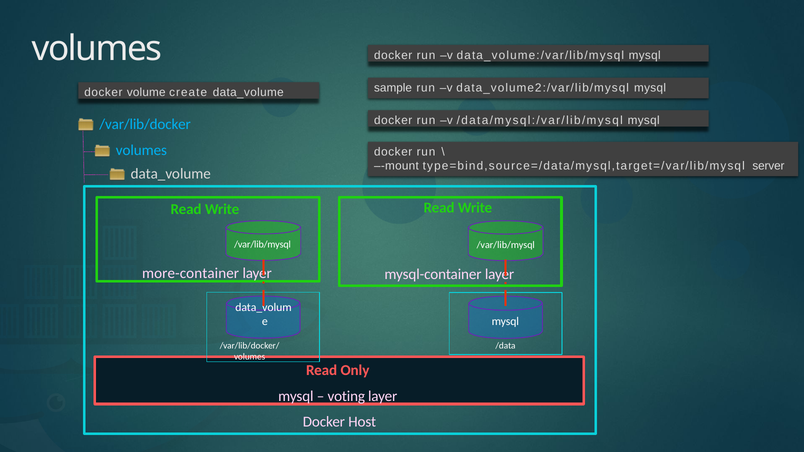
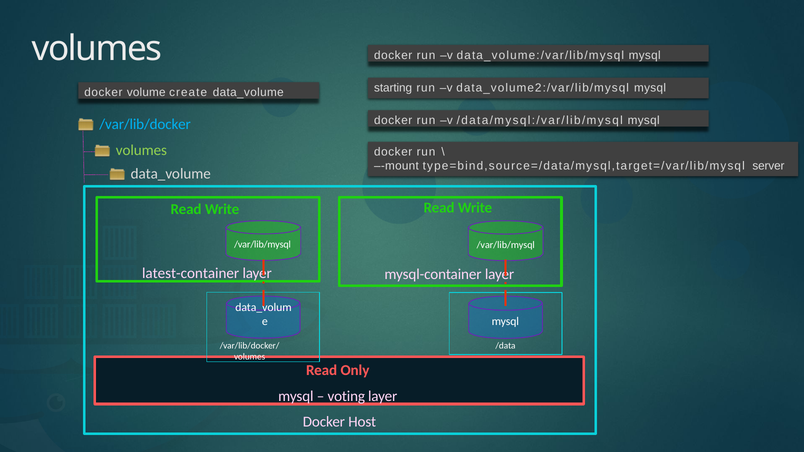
sample: sample -> starting
volumes at (141, 150) colour: light blue -> light green
more-container: more-container -> latest-container
